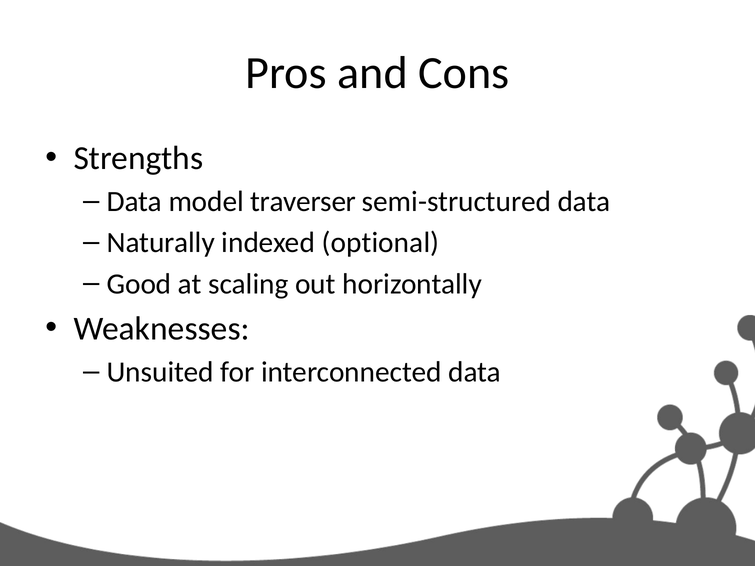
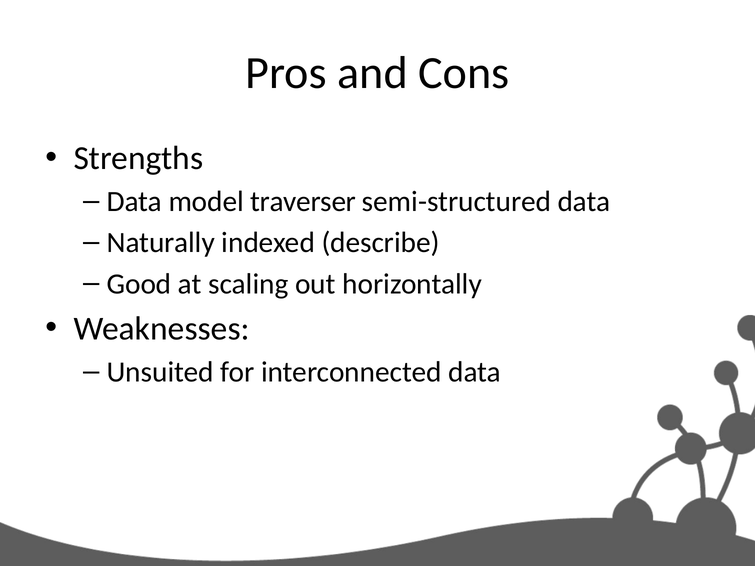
optional: optional -> describe
